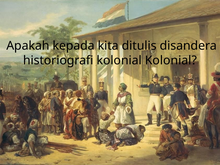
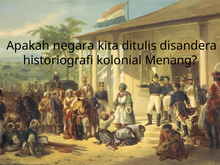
kepada: kepada -> negara
kolonial Kolonial: Kolonial -> Menang
